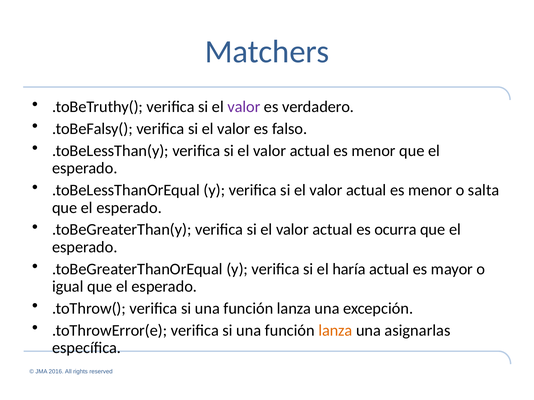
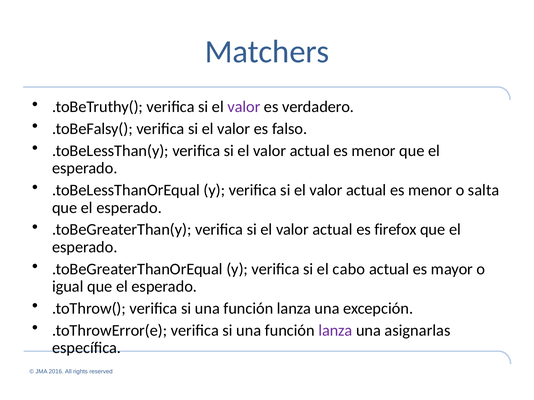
ocurra: ocurra -> firefox
haría: haría -> cabo
lanza at (335, 331) colour: orange -> purple
